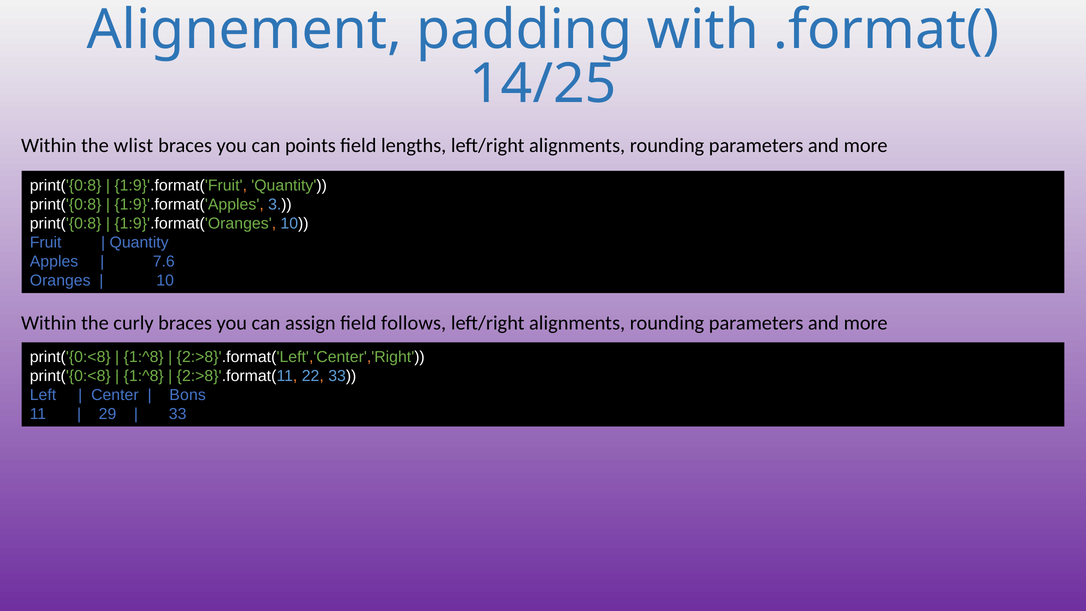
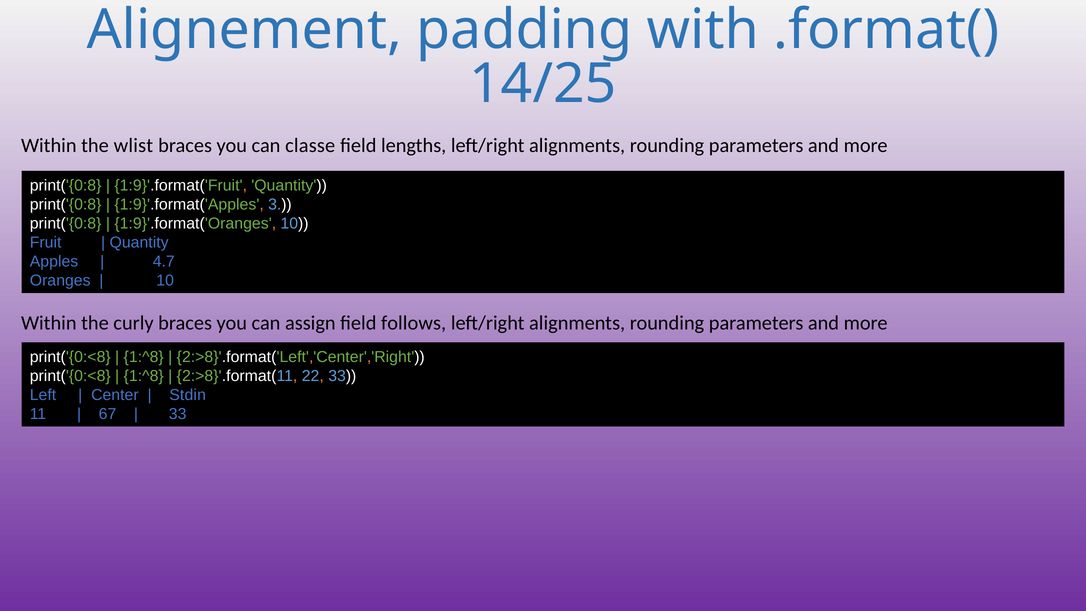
points: points -> classe
7.6: 7.6 -> 4.7
Bons: Bons -> Stdin
29: 29 -> 67
